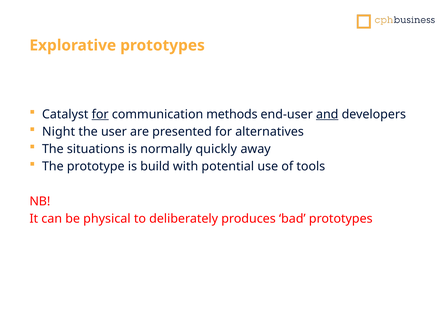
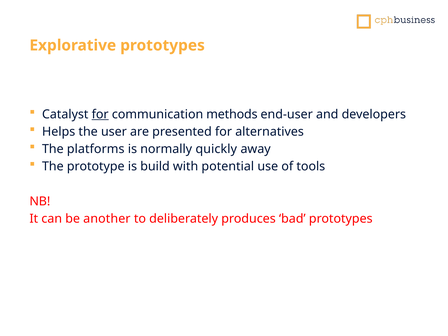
and underline: present -> none
Night: Night -> Helps
situations: situations -> platforms
physical: physical -> another
